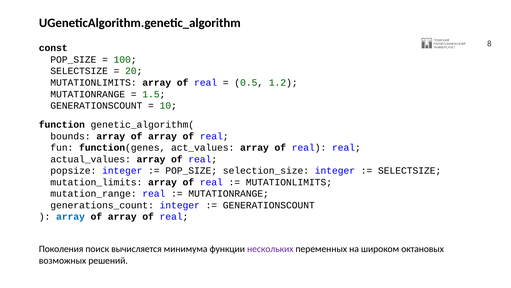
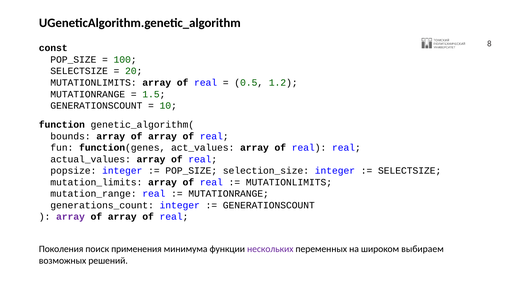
array at (71, 216) colour: blue -> purple
вычисляется: вычисляется -> применения
октановых: октановых -> выбираем
